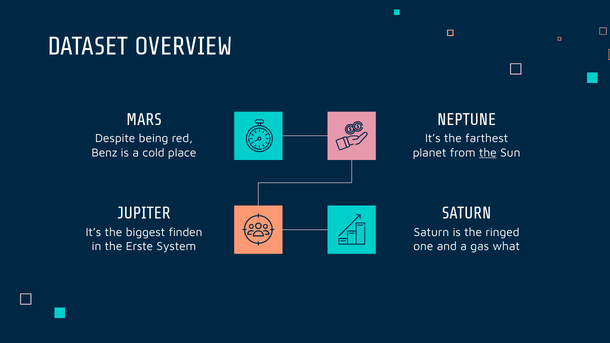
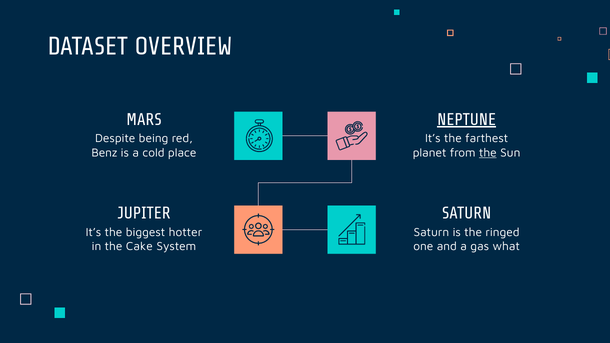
NEPTUNE underline: none -> present
finden: finden -> hotter
Erste: Erste -> Cake
